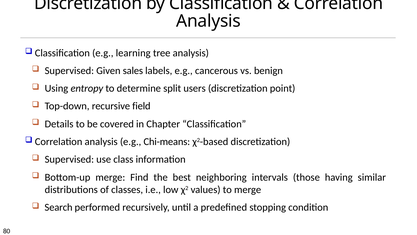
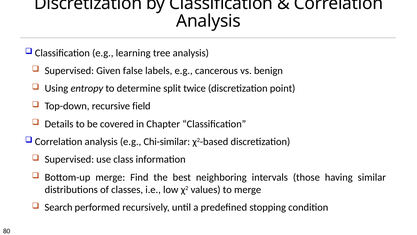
sales: sales -> false
users: users -> twice
Chi-means: Chi-means -> Chi-similar
